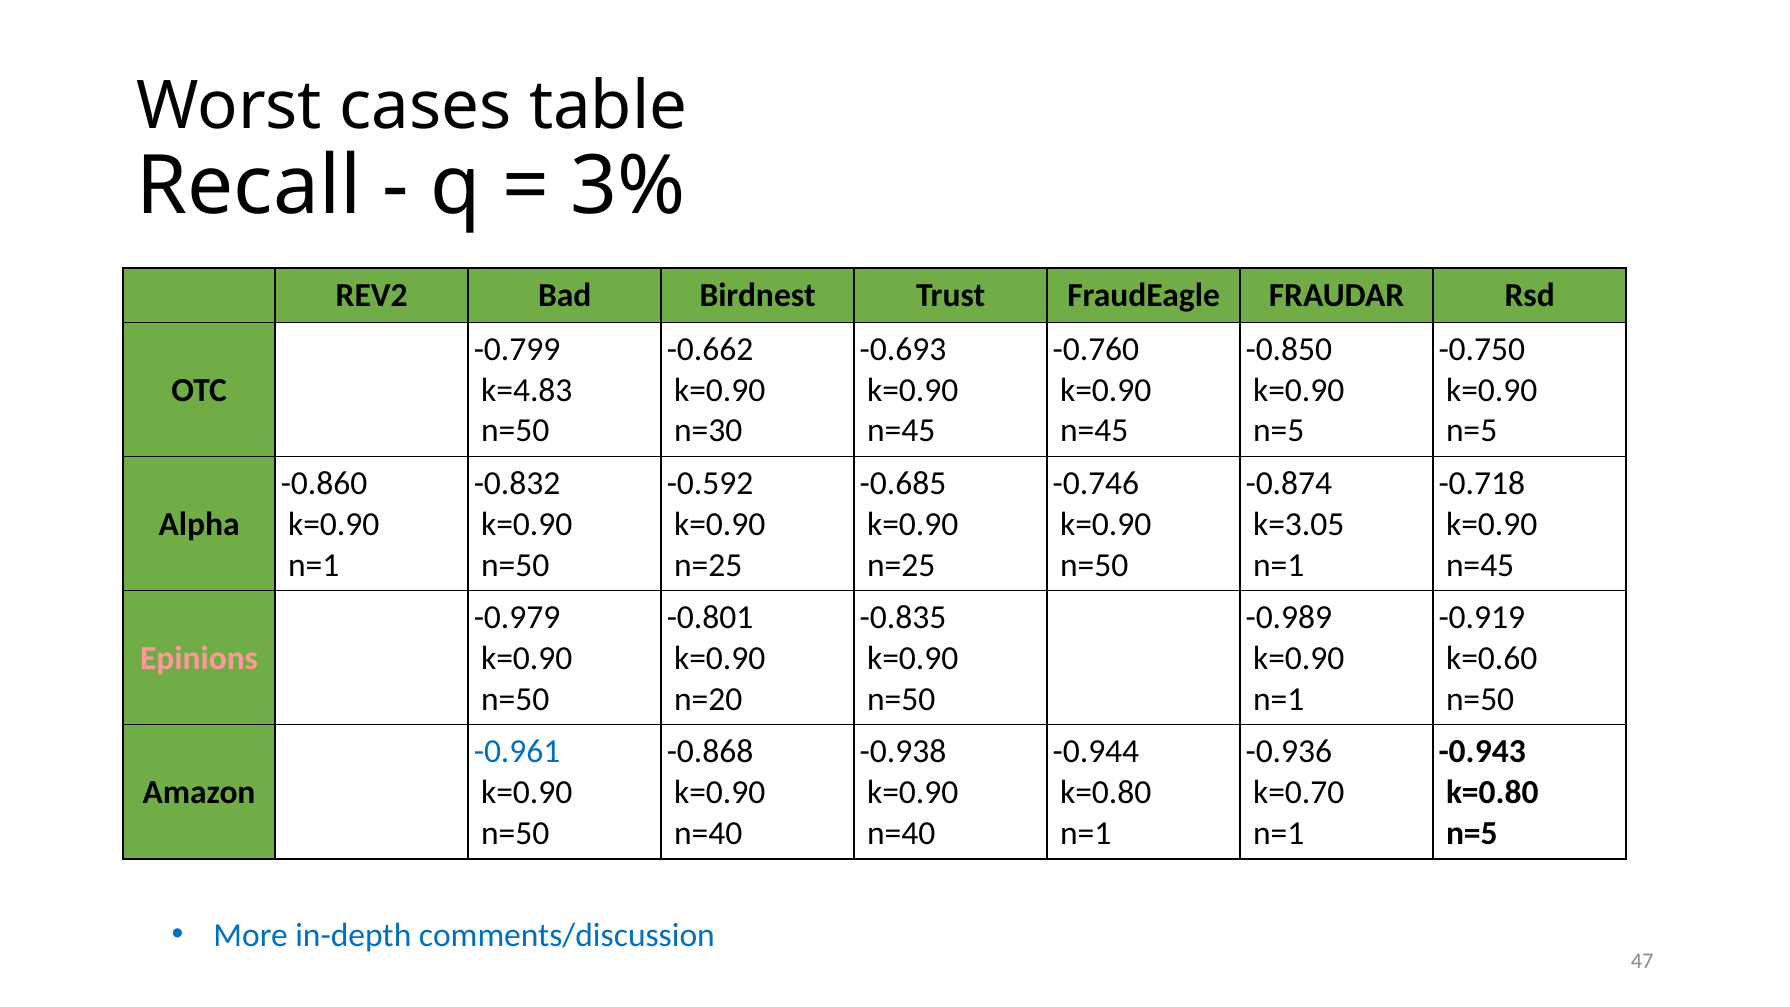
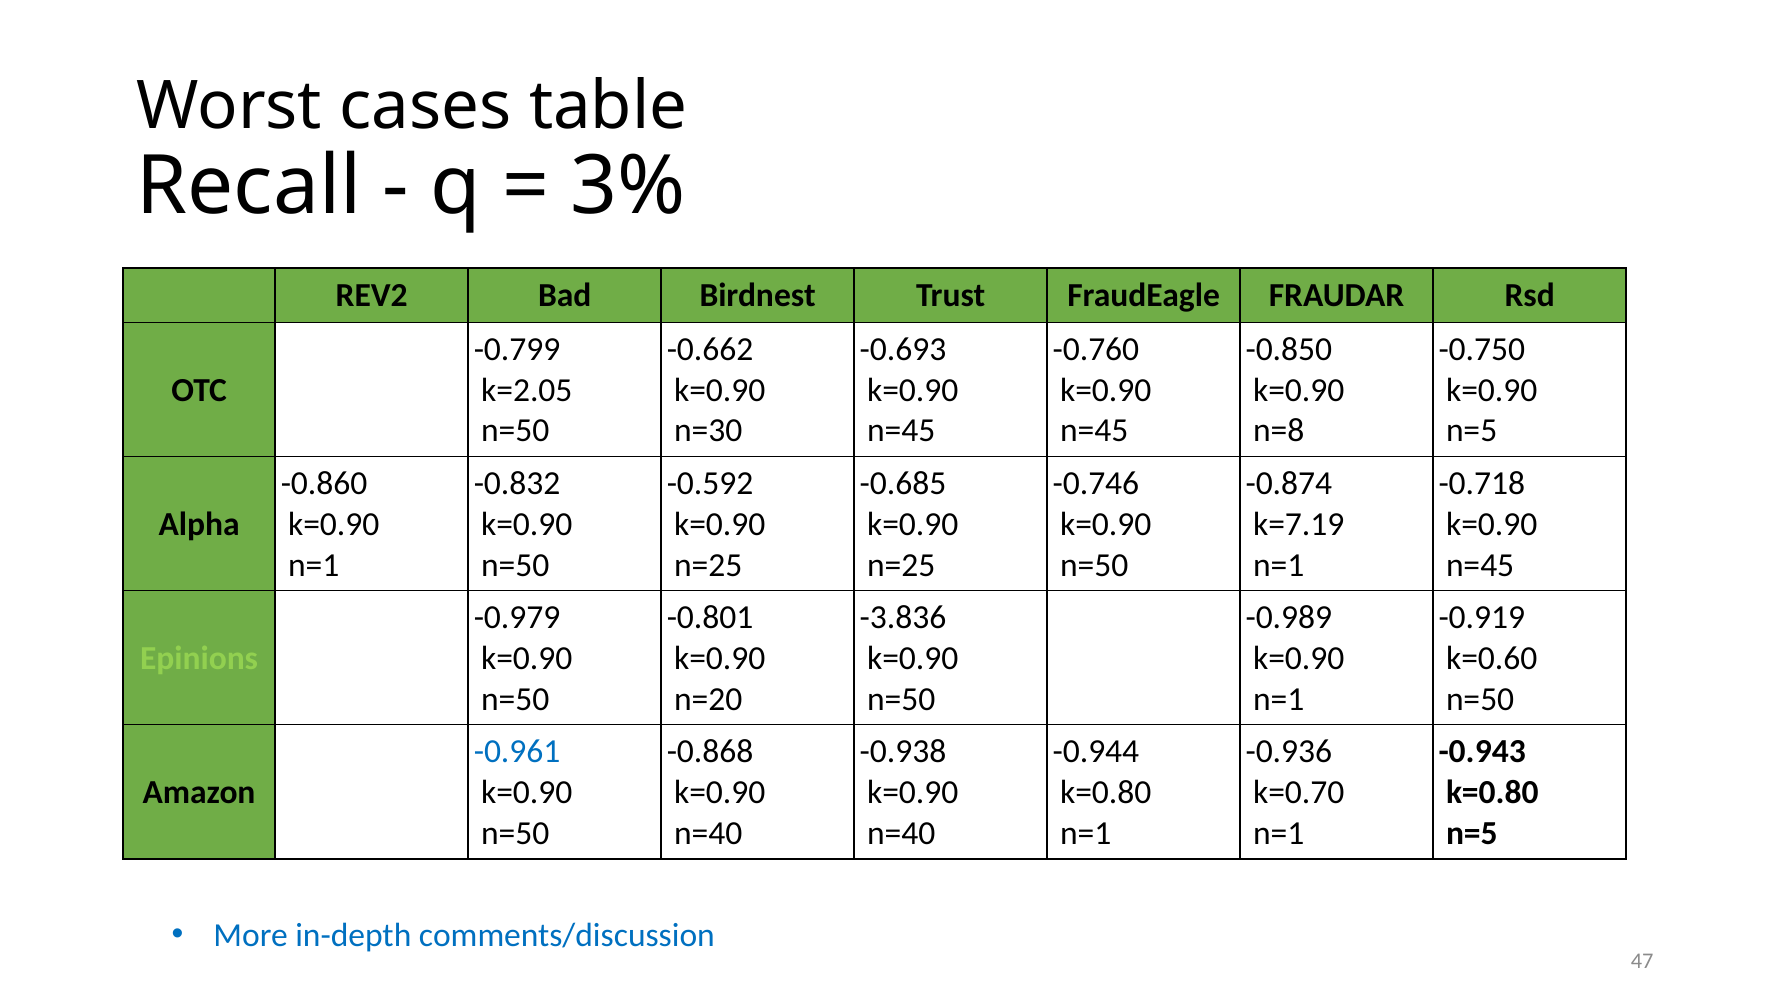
k=4.83: k=4.83 -> k=2.05
n=5 at (1279, 431): n=5 -> n=8
k=3.05: k=3.05 -> k=7.19
-0.835: -0.835 -> -3.836
Epinions colour: pink -> light green
